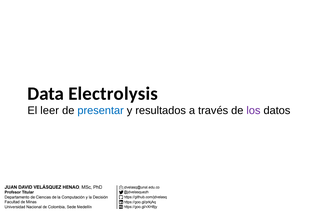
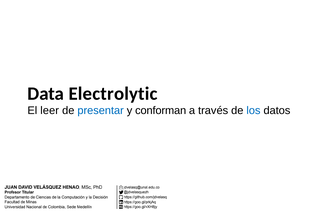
Electrolysis: Electrolysis -> Electrolytic
resultados: resultados -> conforman
los colour: purple -> blue
